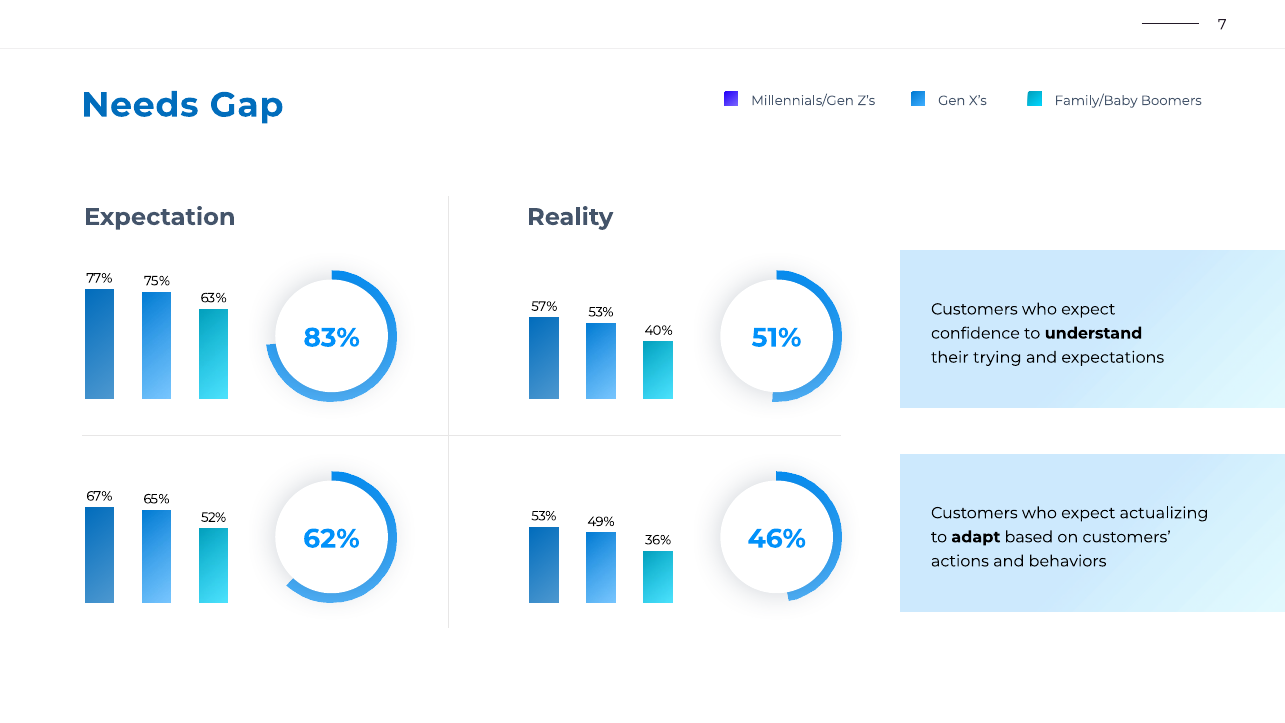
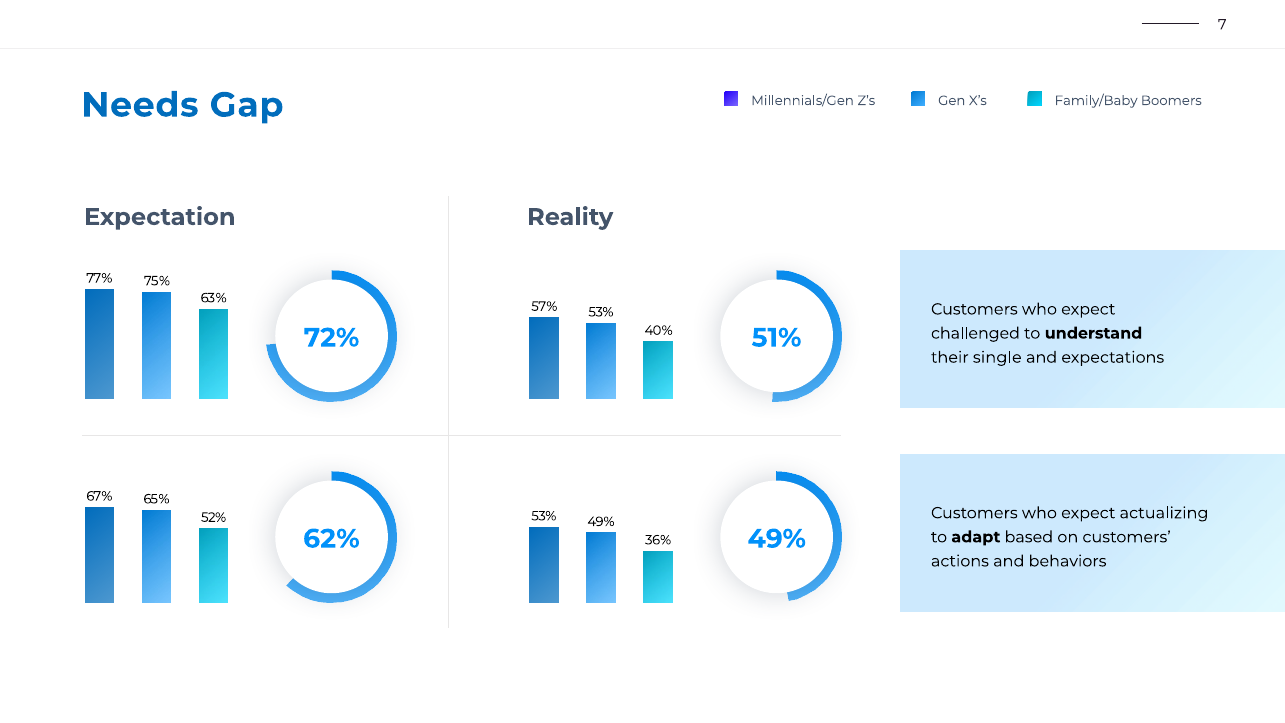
confidence: confidence -> challenged
83%: 83% -> 72%
trying: trying -> single
46% at (777, 539): 46% -> 49%
